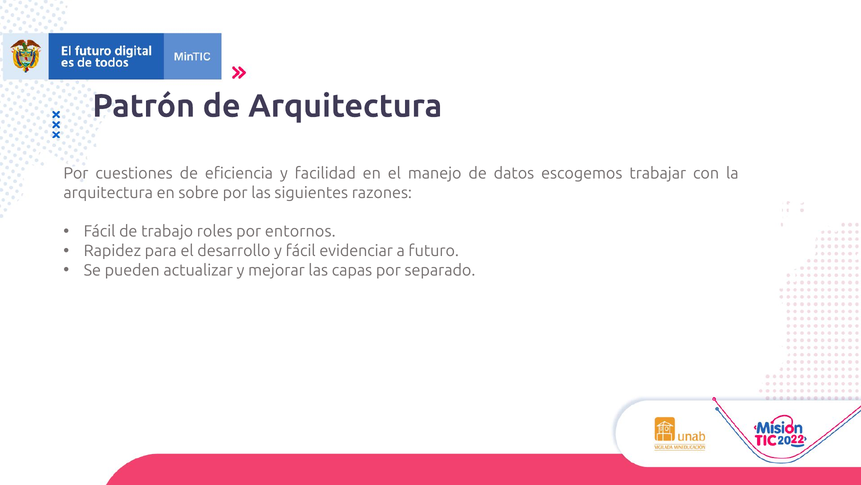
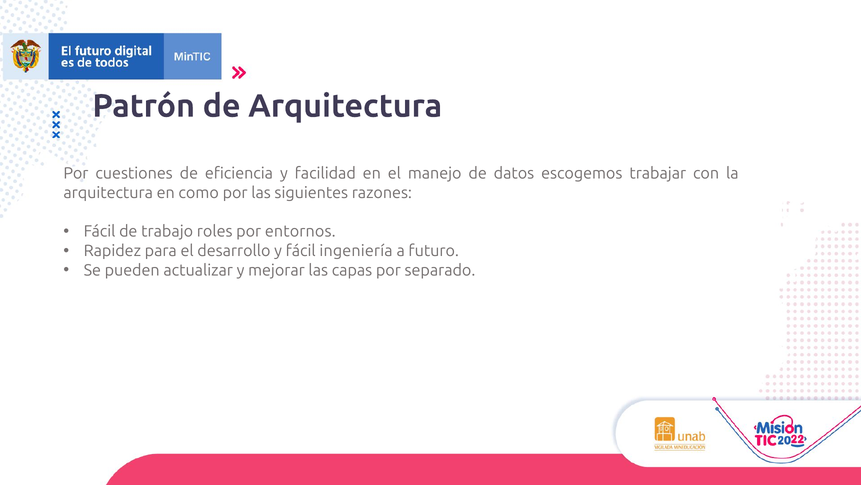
sobre: sobre -> como
evidenciar: evidenciar -> ingeniería
